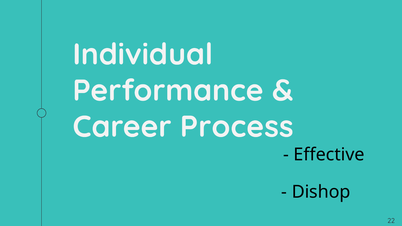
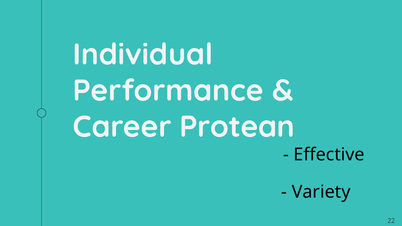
Process: Process -> Protean
Dishop: Dishop -> Variety
